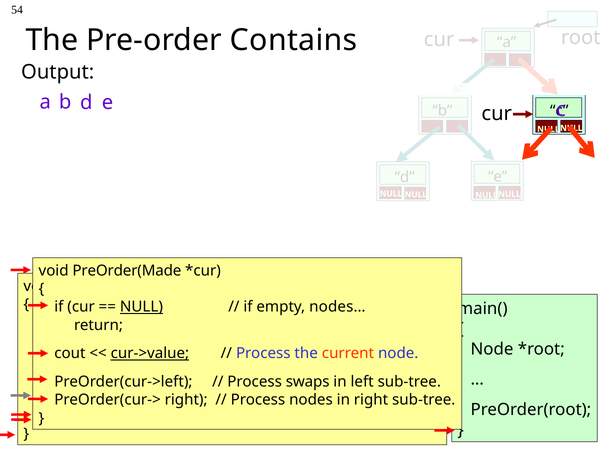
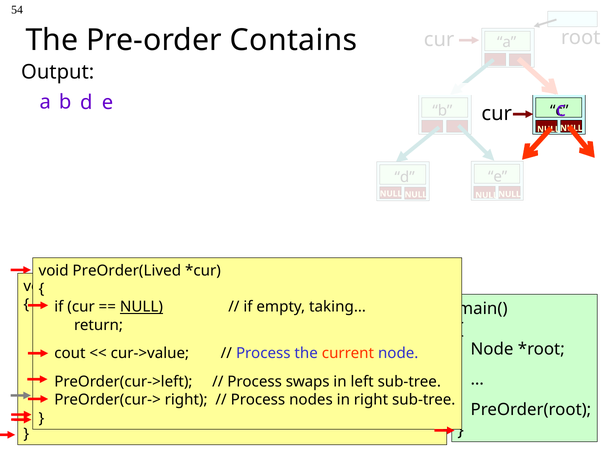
PreOrder(Made: PreOrder(Made -> PreOrder(Lived
nodes…: nodes… -> taking…
cur->value at (150, 353) underline: present -> none
